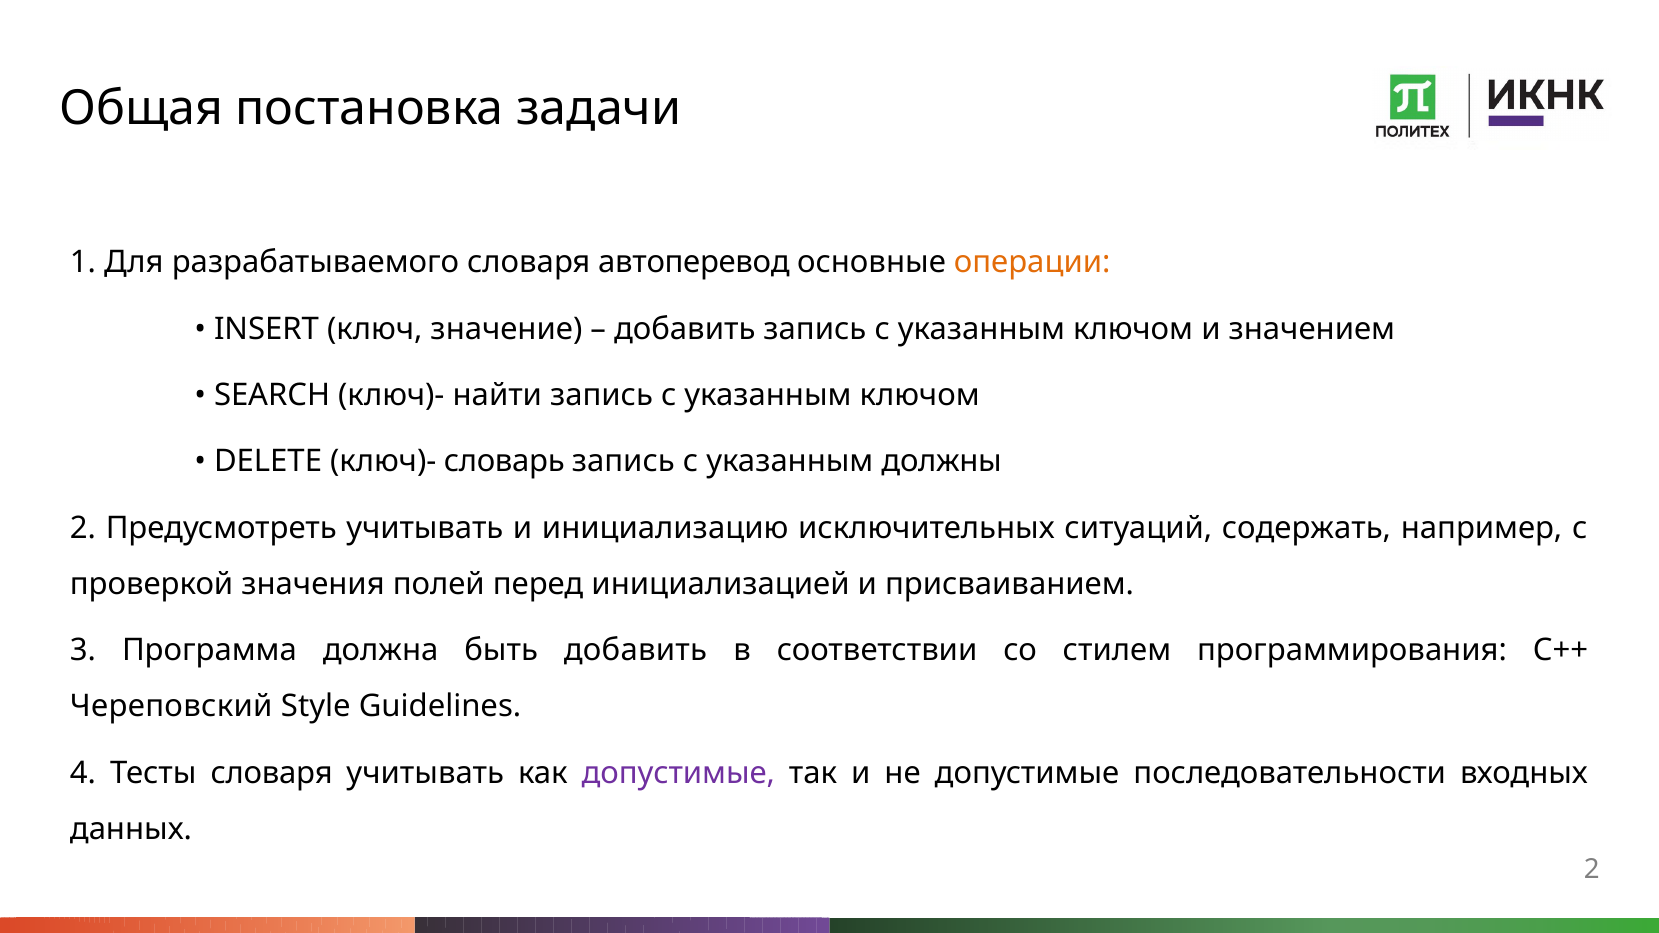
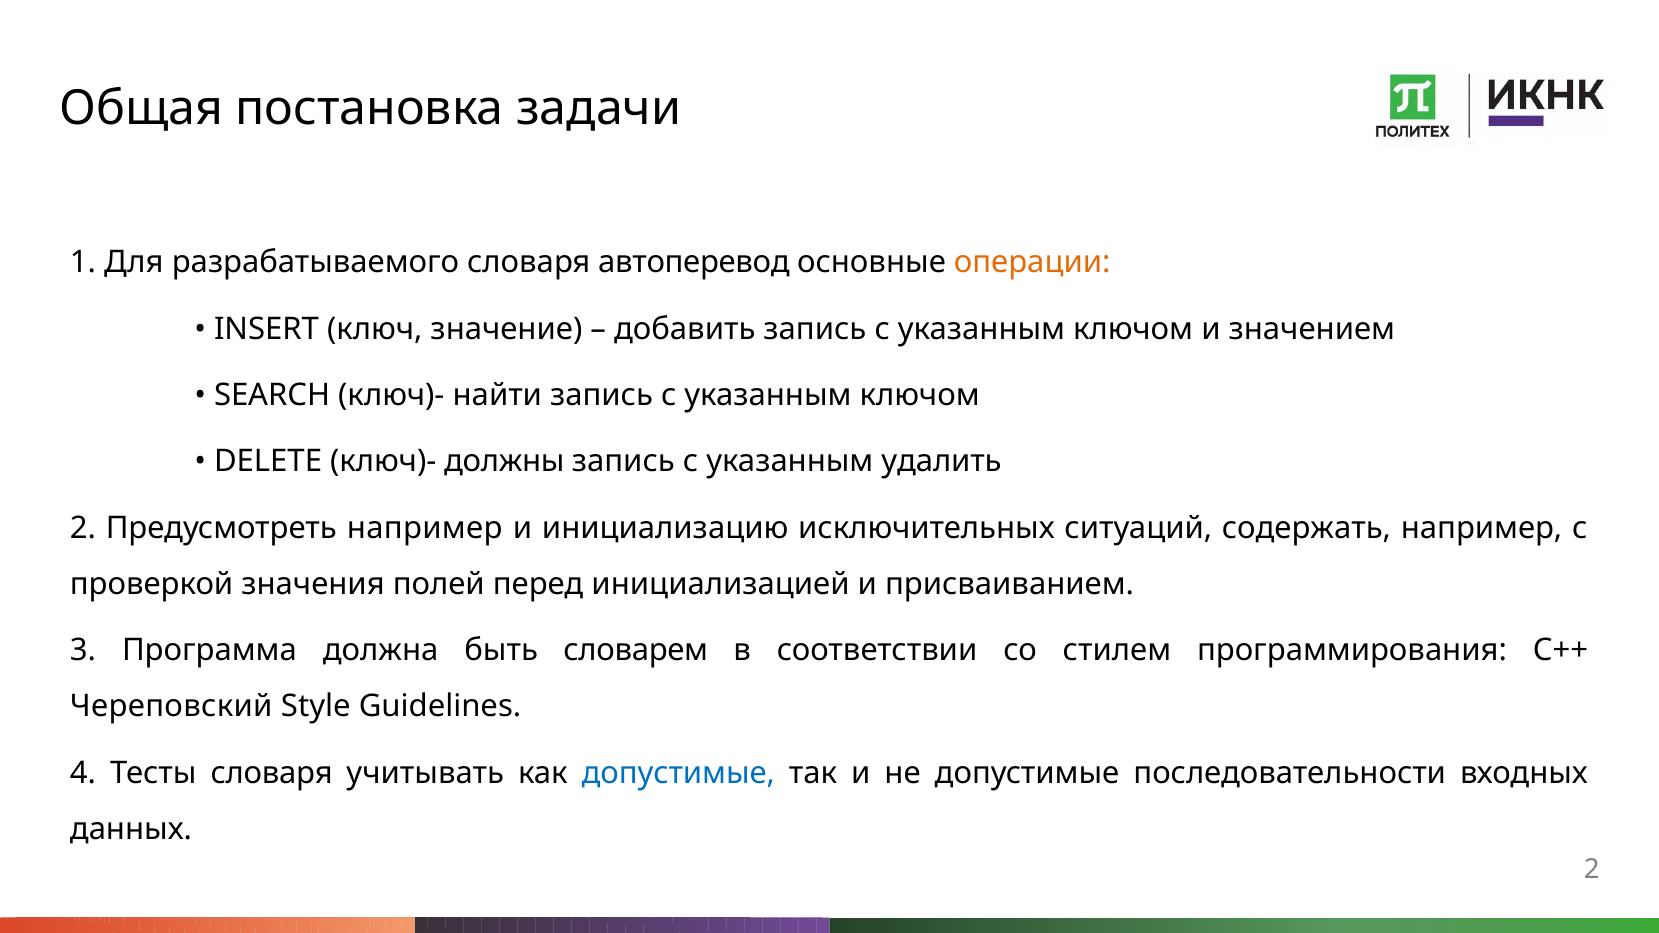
словарь: словарь -> должны
должны: должны -> удалить
Предусмотреть учитывать: учитывать -> например
быть добавить: добавить -> словарем
допустимые at (678, 773) colour: purple -> blue
